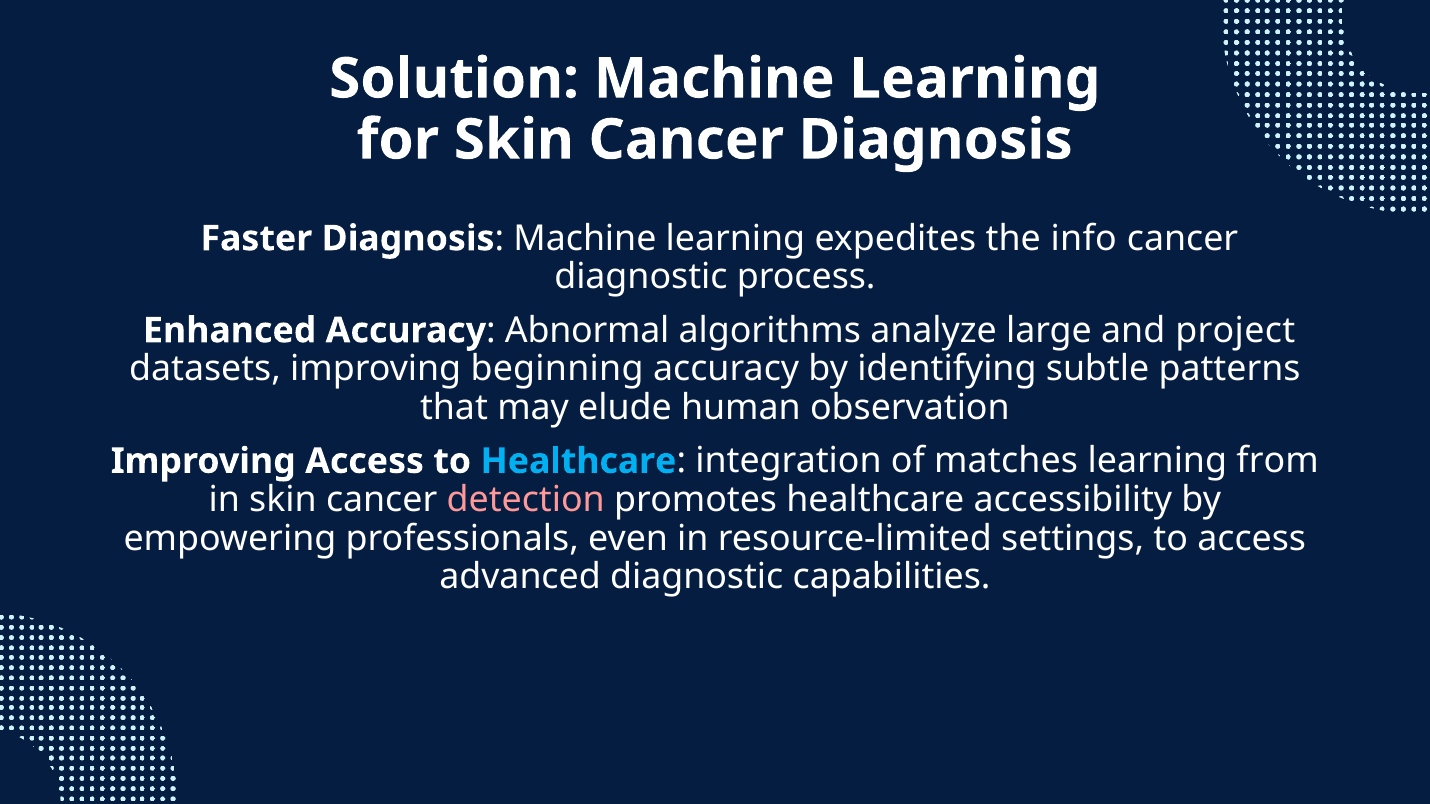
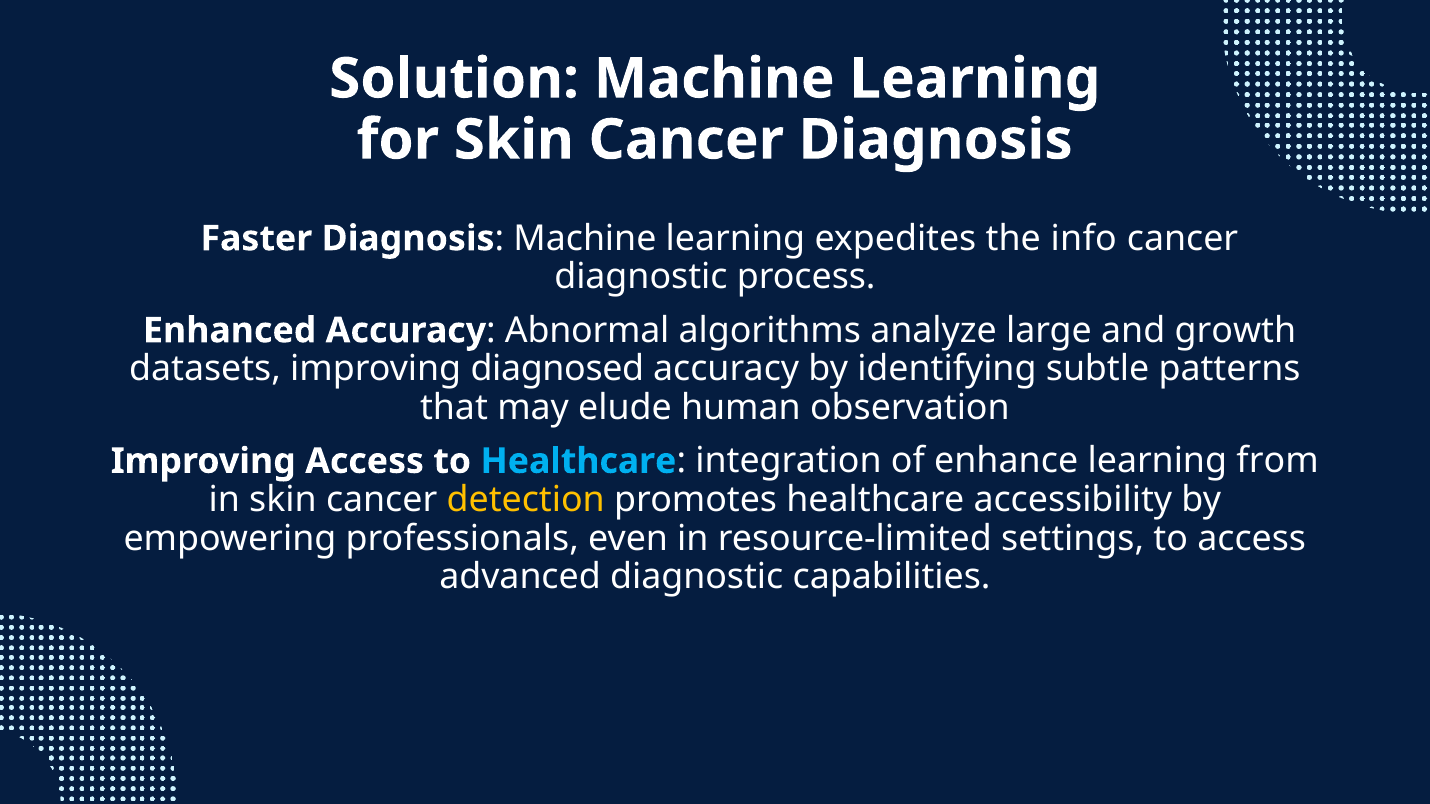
project: project -> growth
beginning: beginning -> diagnosed
matches: matches -> enhance
detection colour: pink -> yellow
